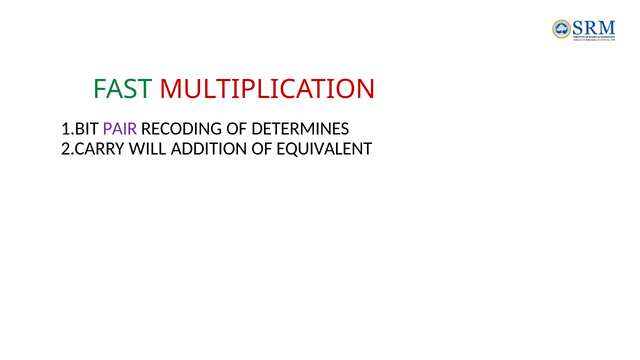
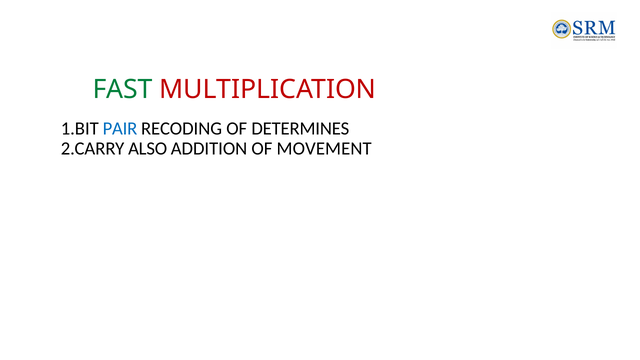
PAIR colour: purple -> blue
WILL: WILL -> ALSO
EQUIVALENT: EQUIVALENT -> MOVEMENT
